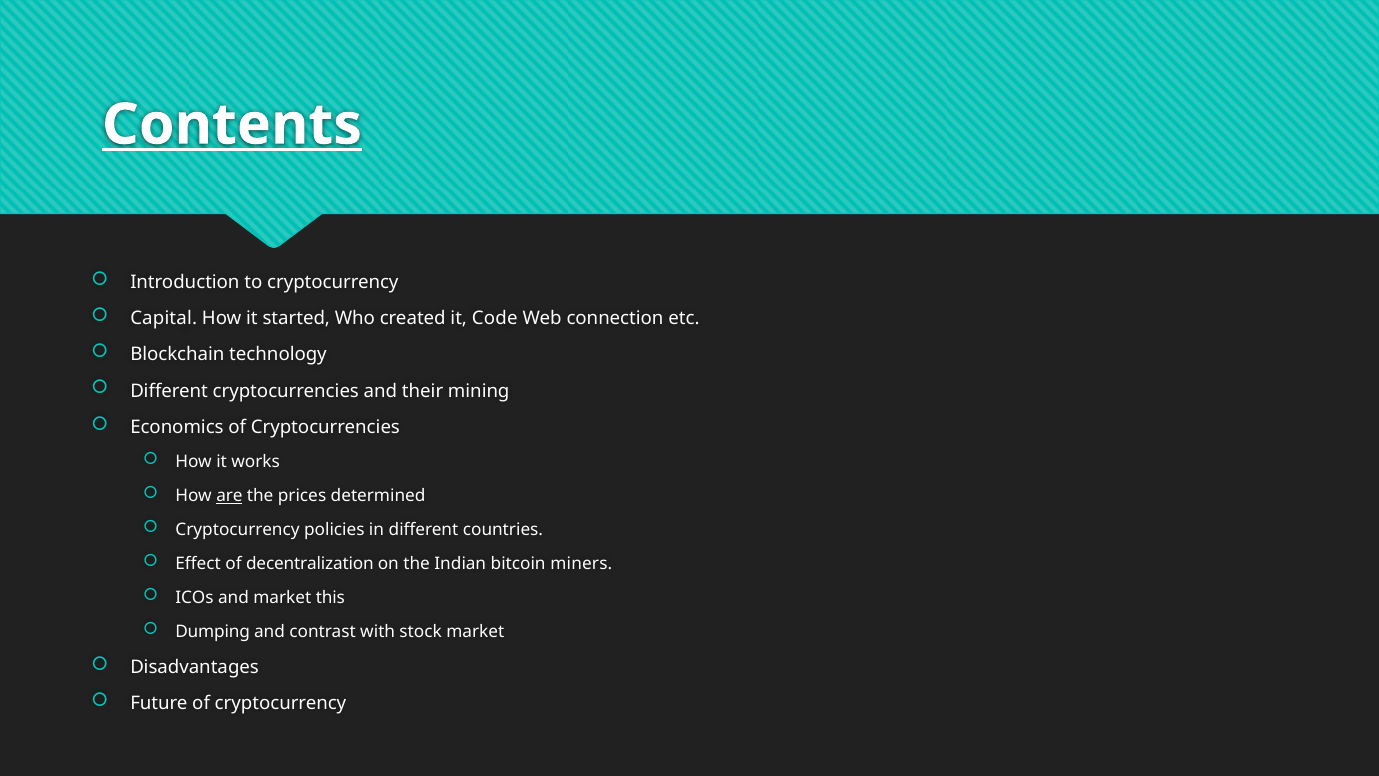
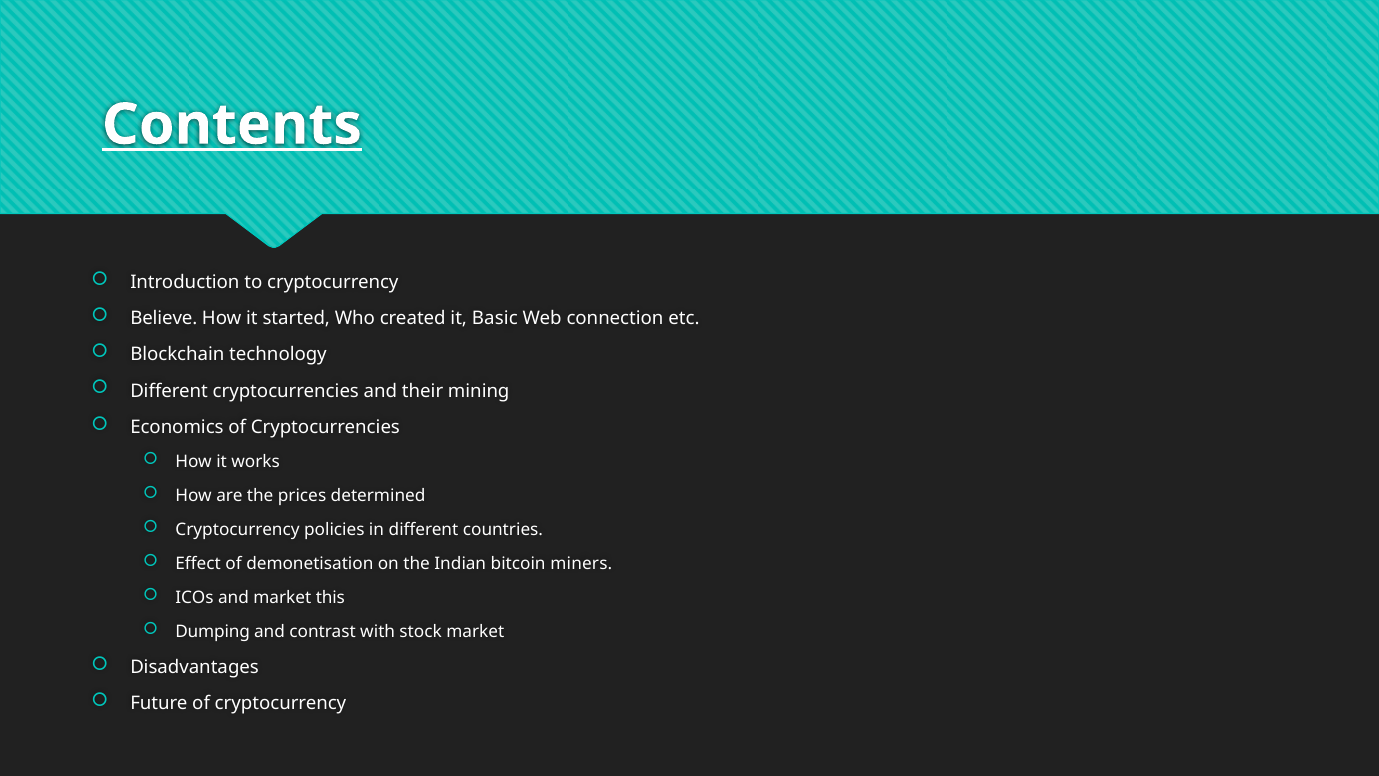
Capital: Capital -> Believe
Code: Code -> Basic
are underline: present -> none
decentralization: decentralization -> demonetisation
